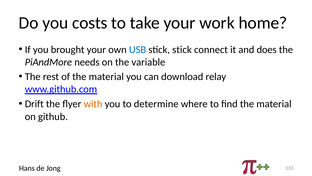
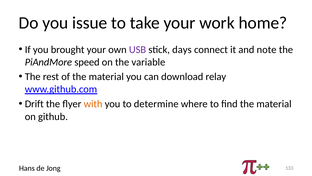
costs: costs -> issue
USB colour: blue -> purple
stick stick: stick -> days
does: does -> note
needs: needs -> speed
